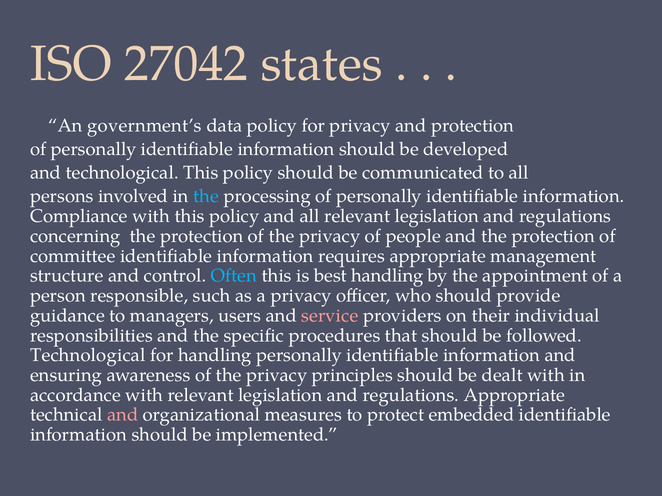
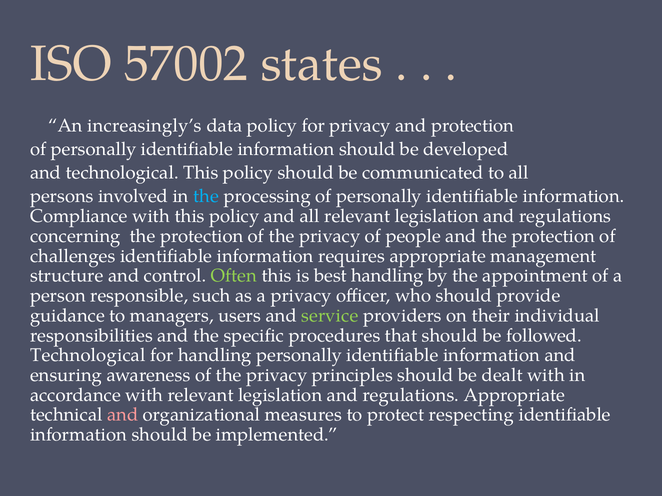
27042: 27042 -> 57002
government’s: government’s -> increasingly’s
committee: committee -> challenges
Often colour: light blue -> light green
service colour: pink -> light green
embedded: embedded -> respecting
